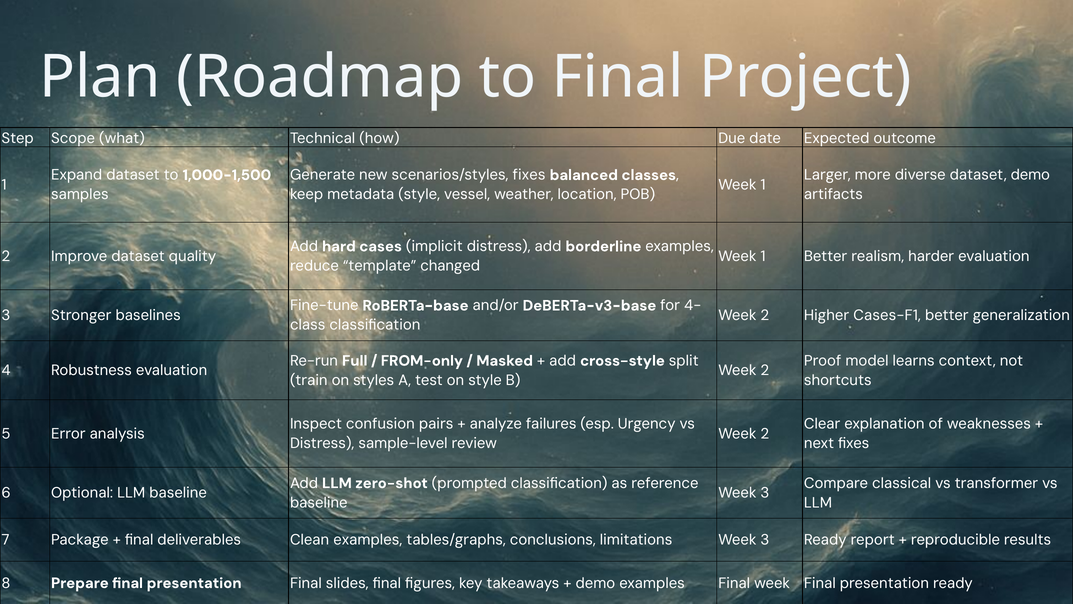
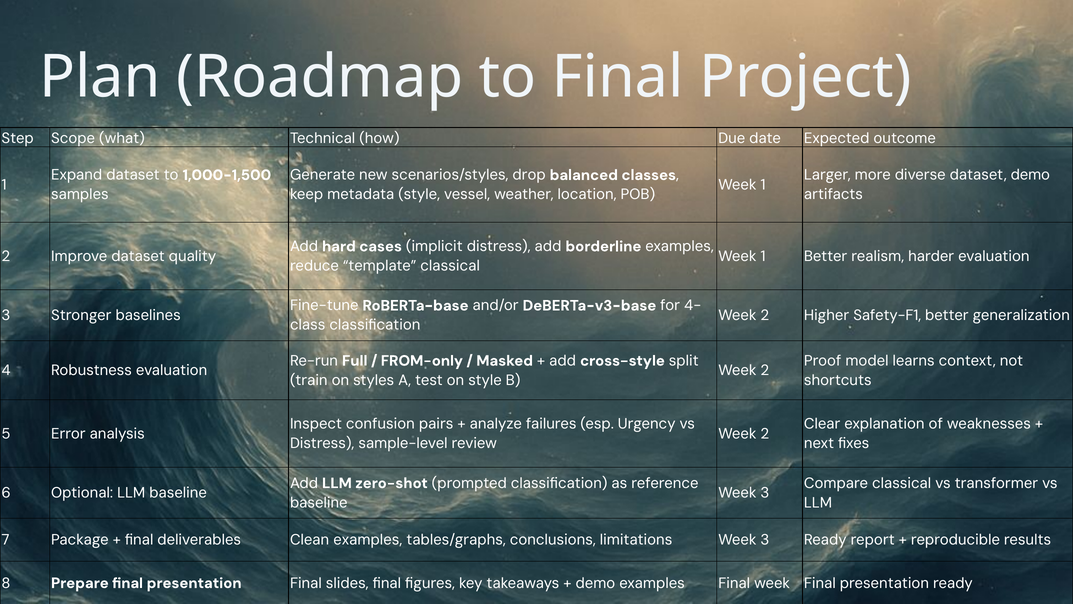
scenarios/styles fixes: fixes -> drop
template changed: changed -> classical
Cases-F1: Cases-F1 -> Safety-F1
